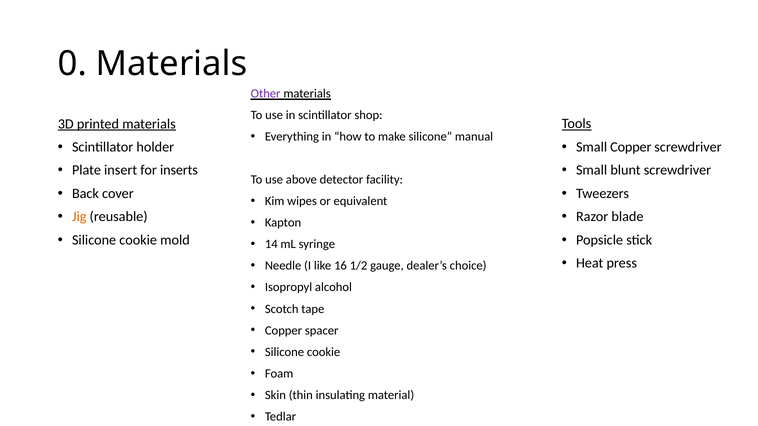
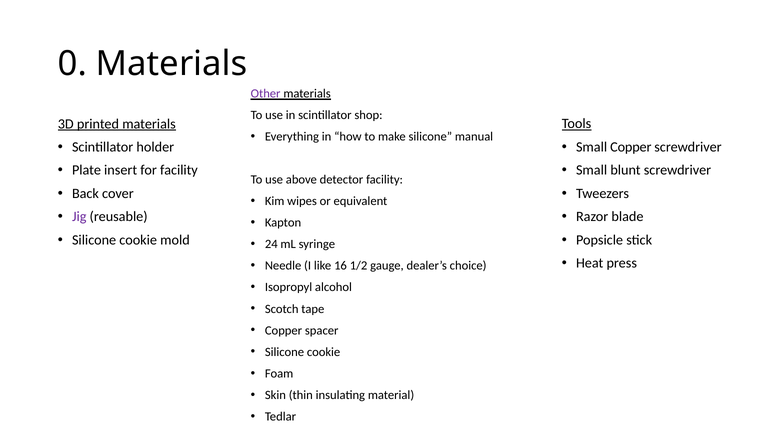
for inserts: inserts -> facility
Jig colour: orange -> purple
14: 14 -> 24
